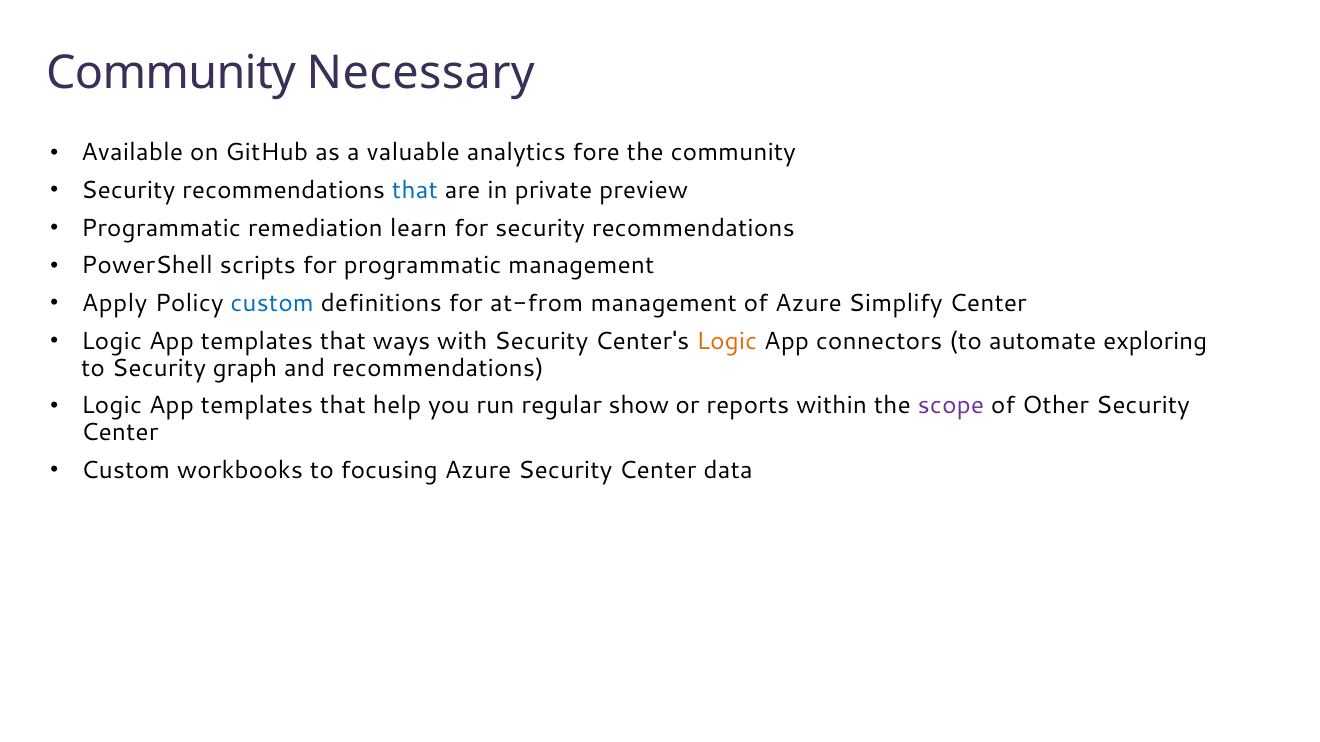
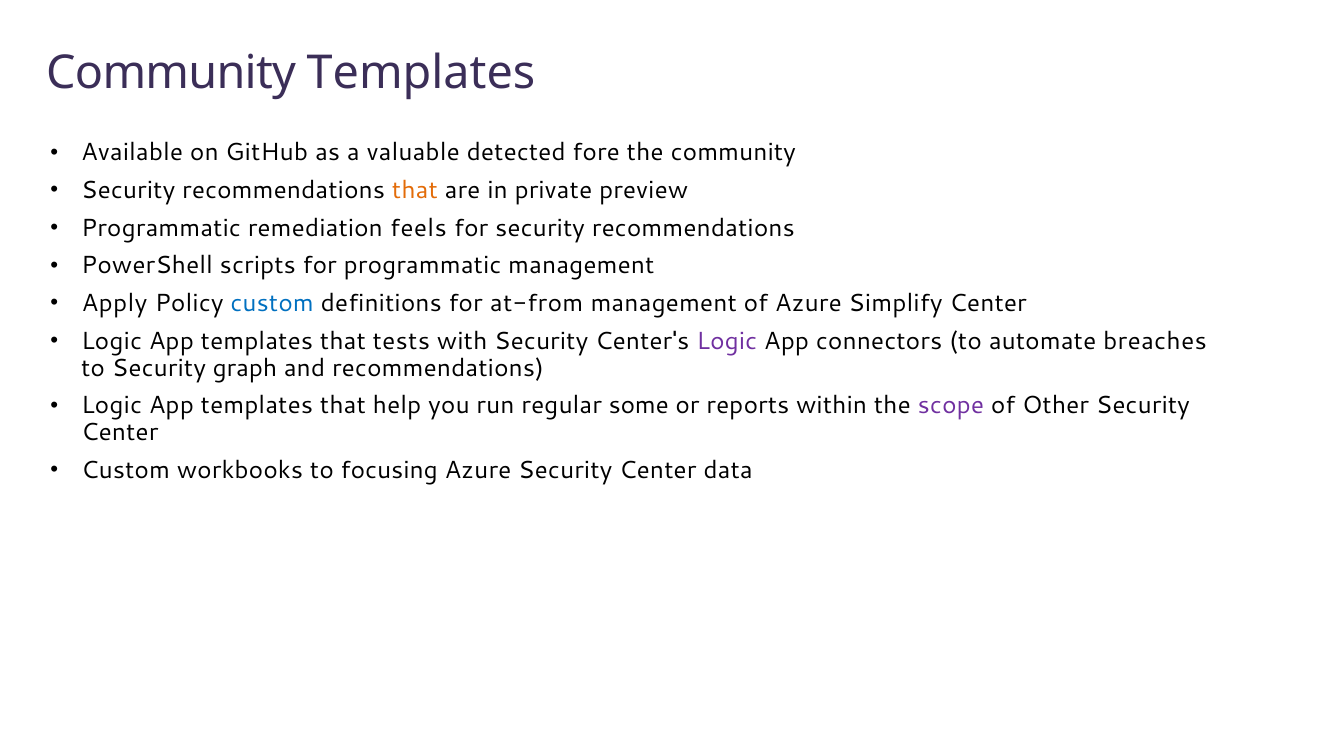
Community Necessary: Necessary -> Templates
analytics: analytics -> detected
that at (415, 191) colour: blue -> orange
learn: learn -> feels
ways: ways -> tests
Logic at (727, 341) colour: orange -> purple
exploring: exploring -> breaches
show: show -> some
